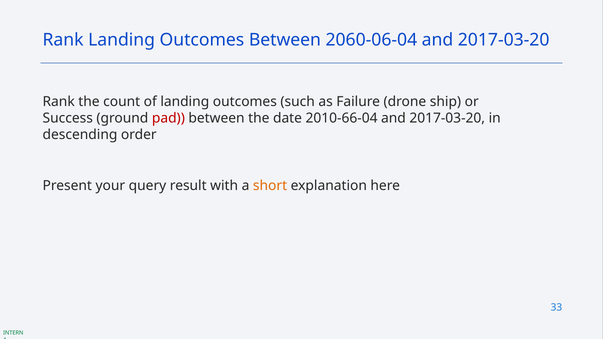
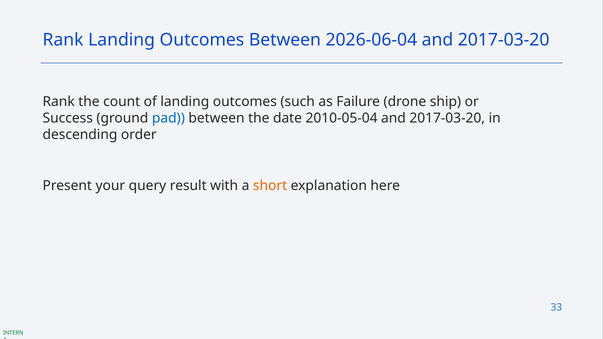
2060-06-04: 2060-06-04 -> 2026-06-04
pad colour: red -> blue
2010-66-04: 2010-66-04 -> 2010-05-04
